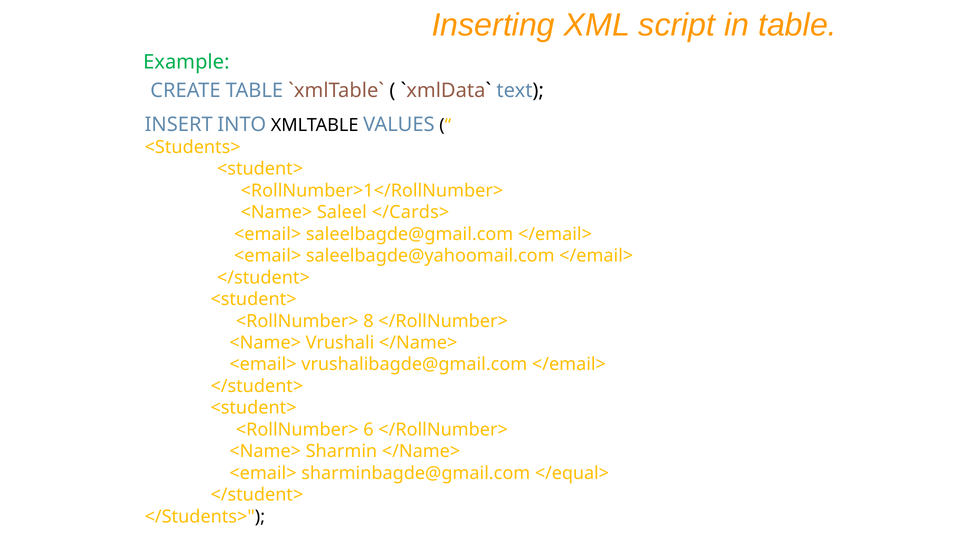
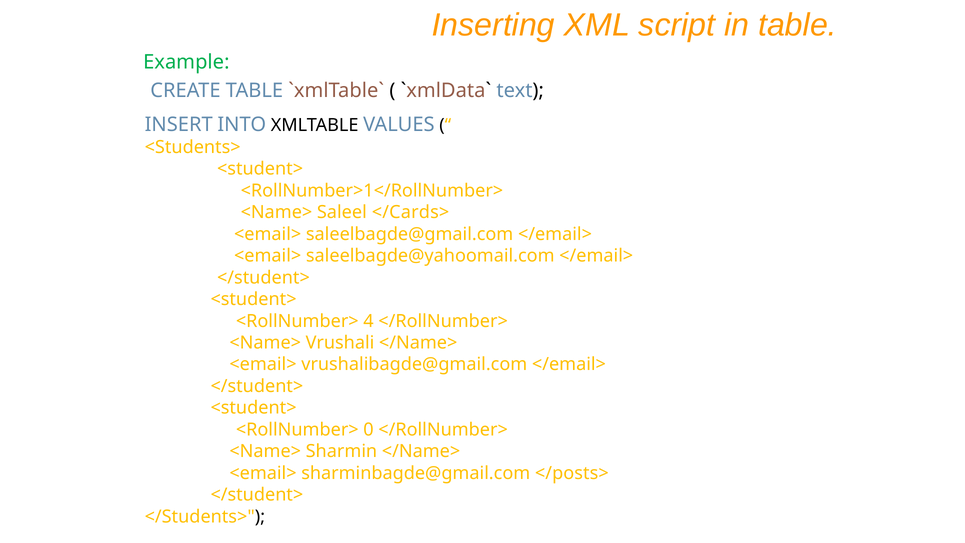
8: 8 -> 4
6: 6 -> 0
</equal>: </equal> -> </posts>
